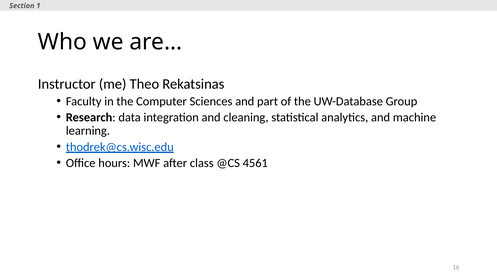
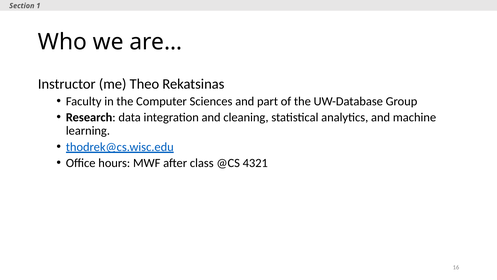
4561: 4561 -> 4321
